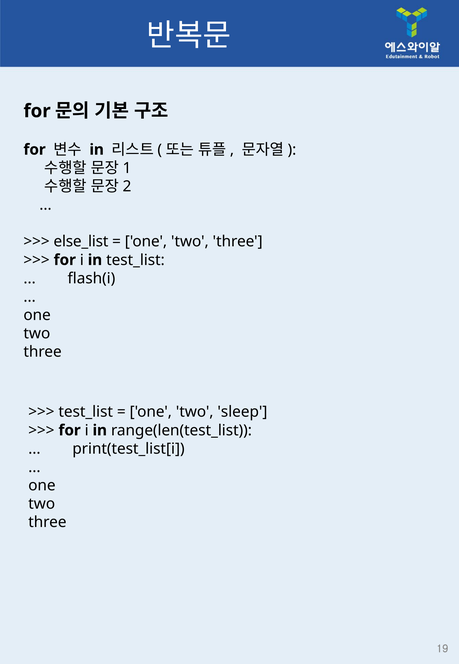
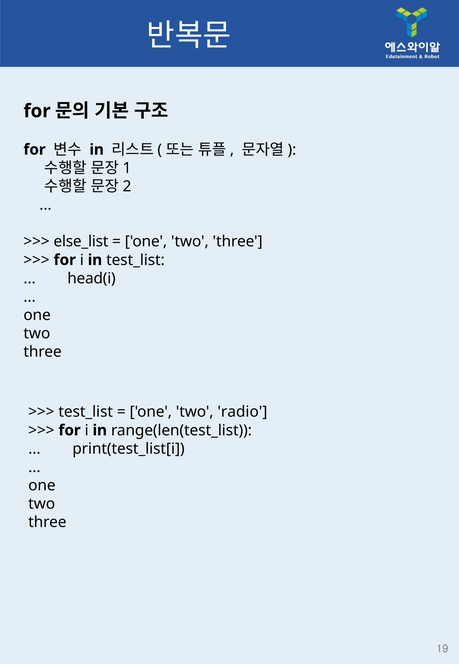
flash(i: flash(i -> head(i
sleep: sleep -> radio
